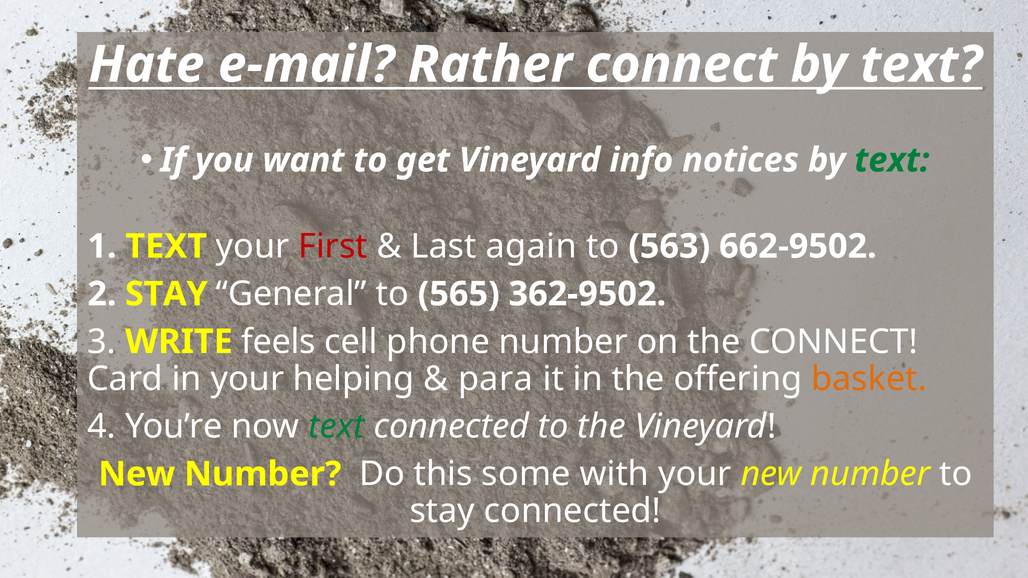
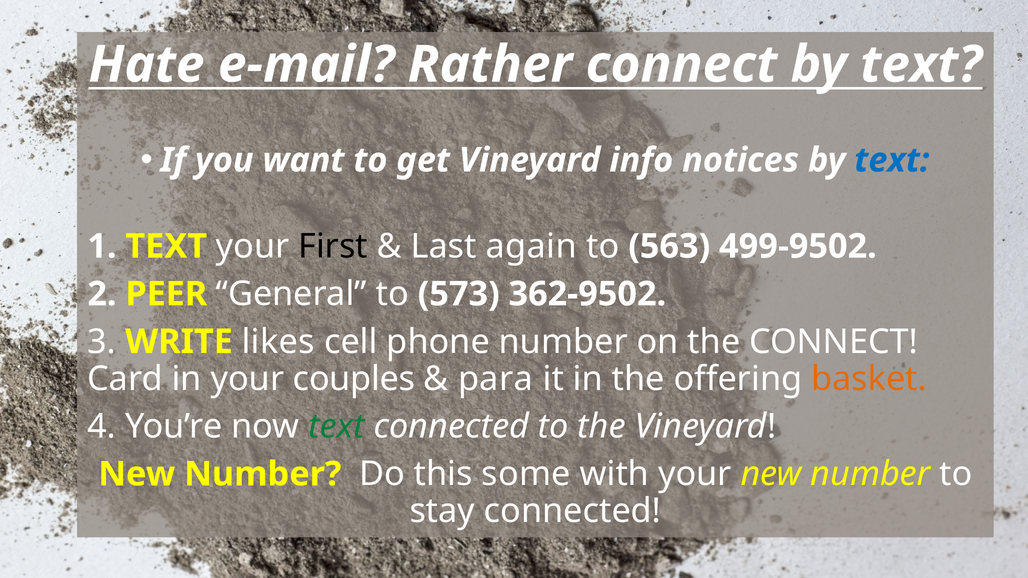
text at (892, 160) colour: green -> blue
First colour: red -> black
662-9502: 662-9502 -> 499-9502
2 STAY: STAY -> PEER
565: 565 -> 573
feels: feels -> likes
helping: helping -> couples
